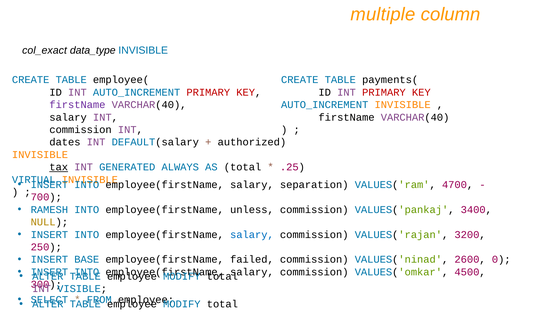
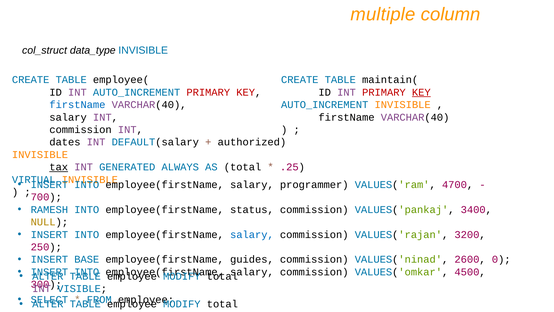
col_exact: col_exact -> col_struct
payments(: payments( -> maintain(
KEY at (421, 92) underline: none -> present
firstName at (77, 105) colour: purple -> blue
separation: separation -> programmer
unless: unless -> status
failed: failed -> guides
